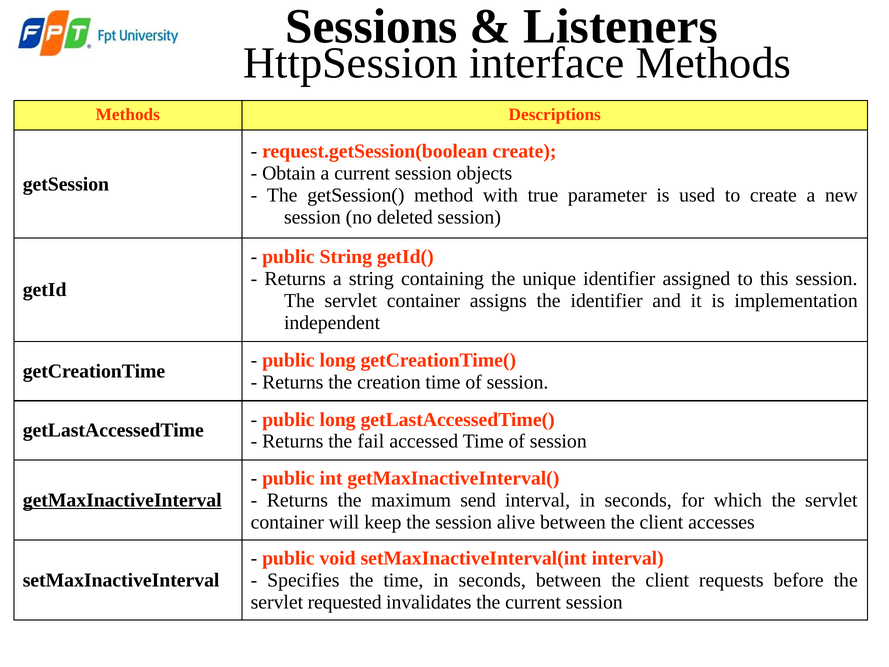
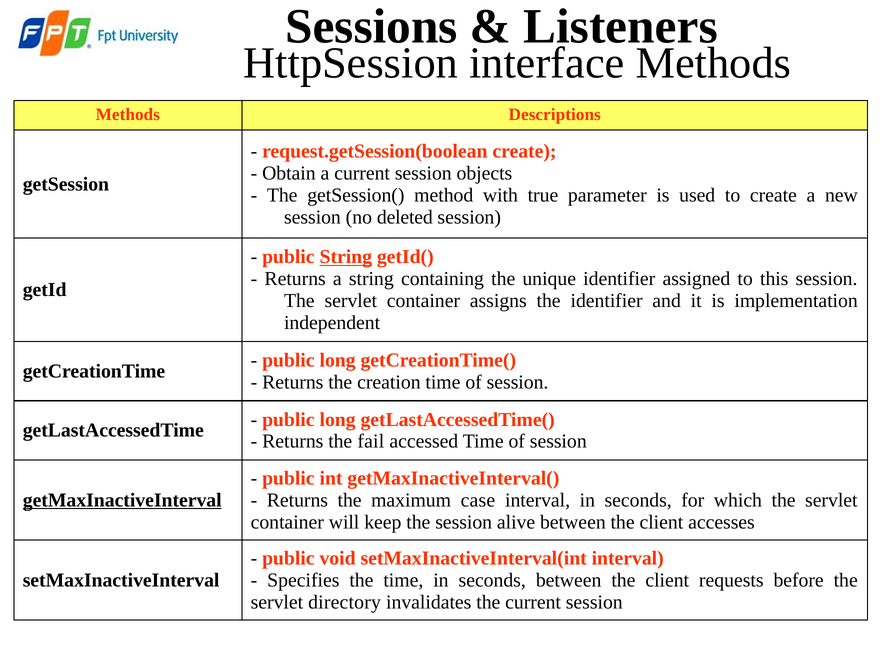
String at (346, 257) underline: none -> present
send: send -> case
requested: requested -> directory
